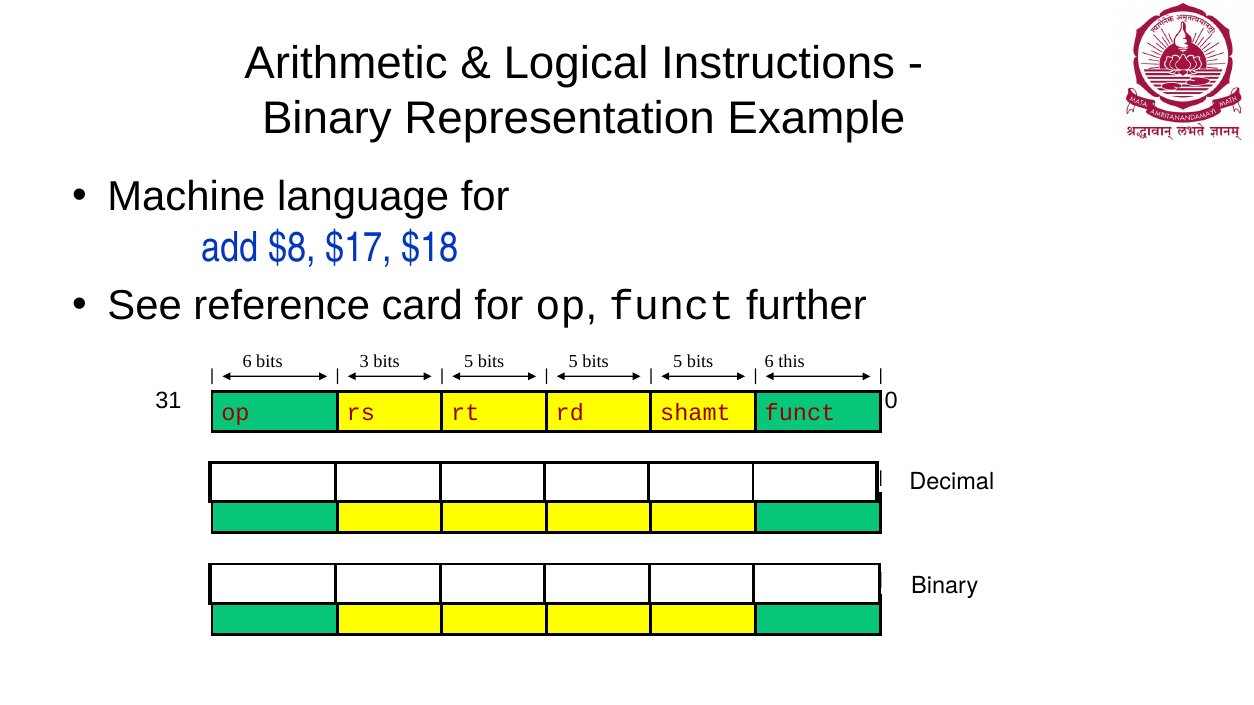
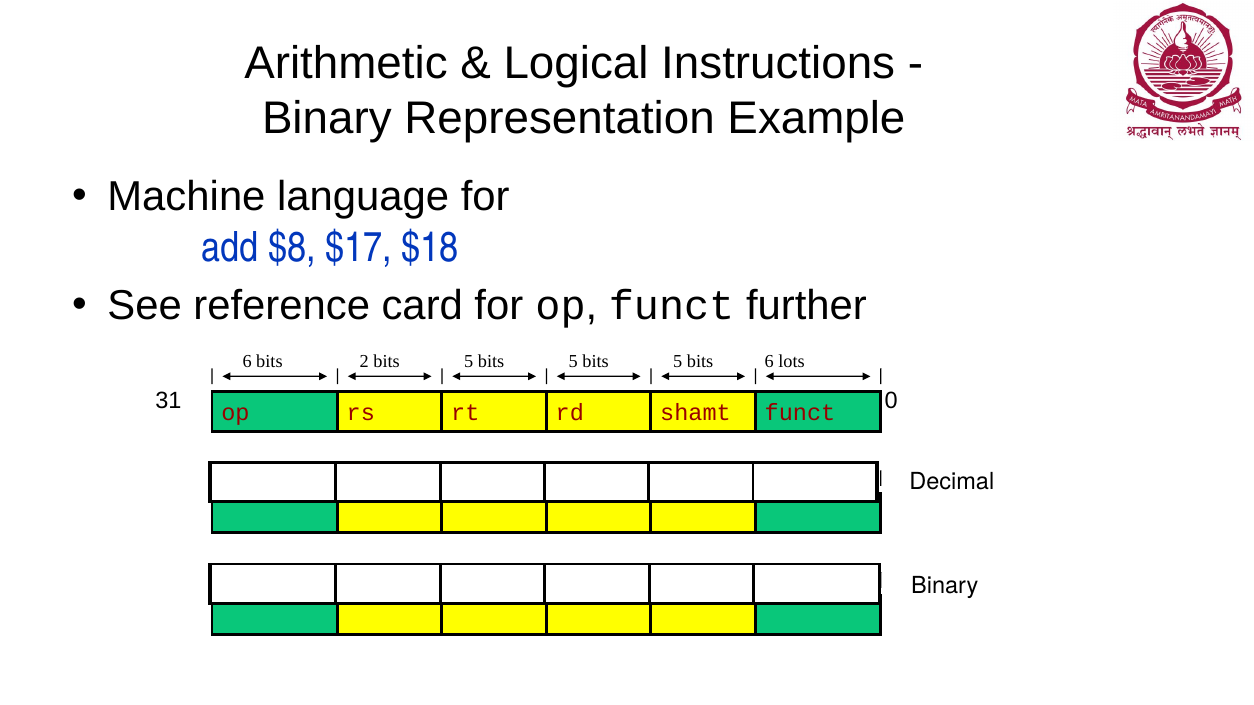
3: 3 -> 2
this: this -> lots
